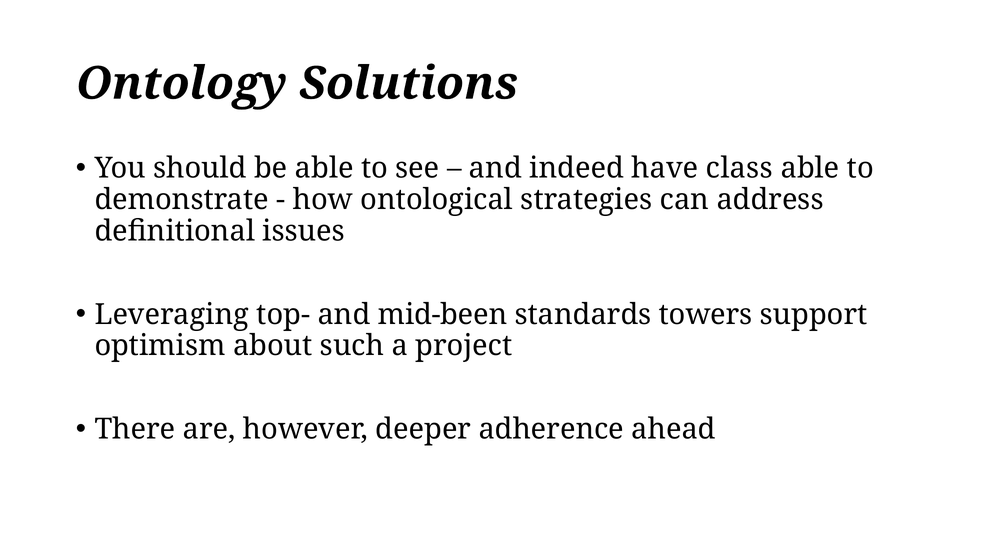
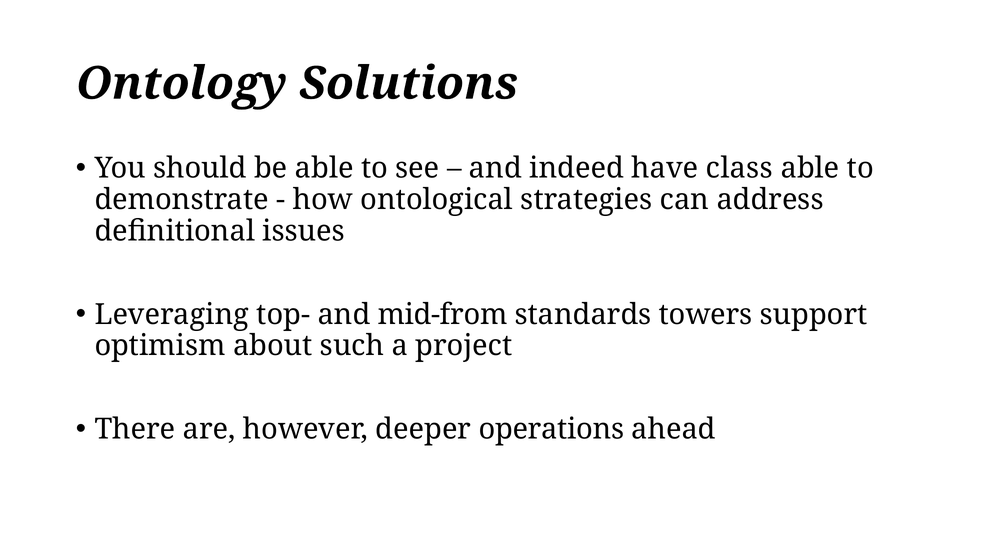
mid-been: mid-been -> mid-from
adherence: adherence -> operations
